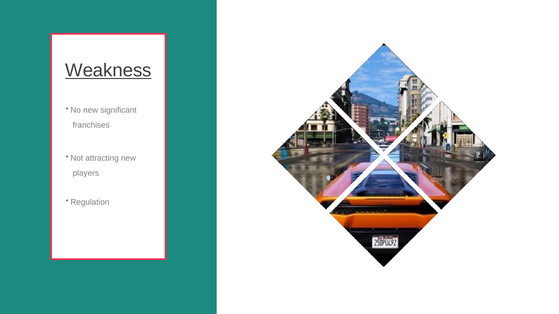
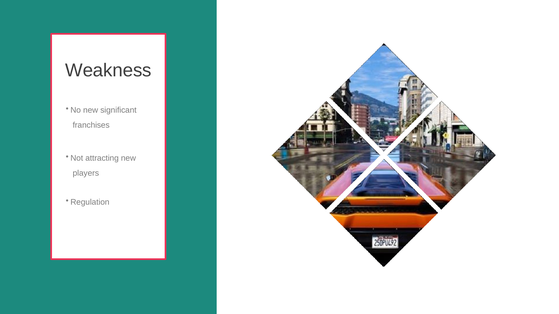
Weakness underline: present -> none
